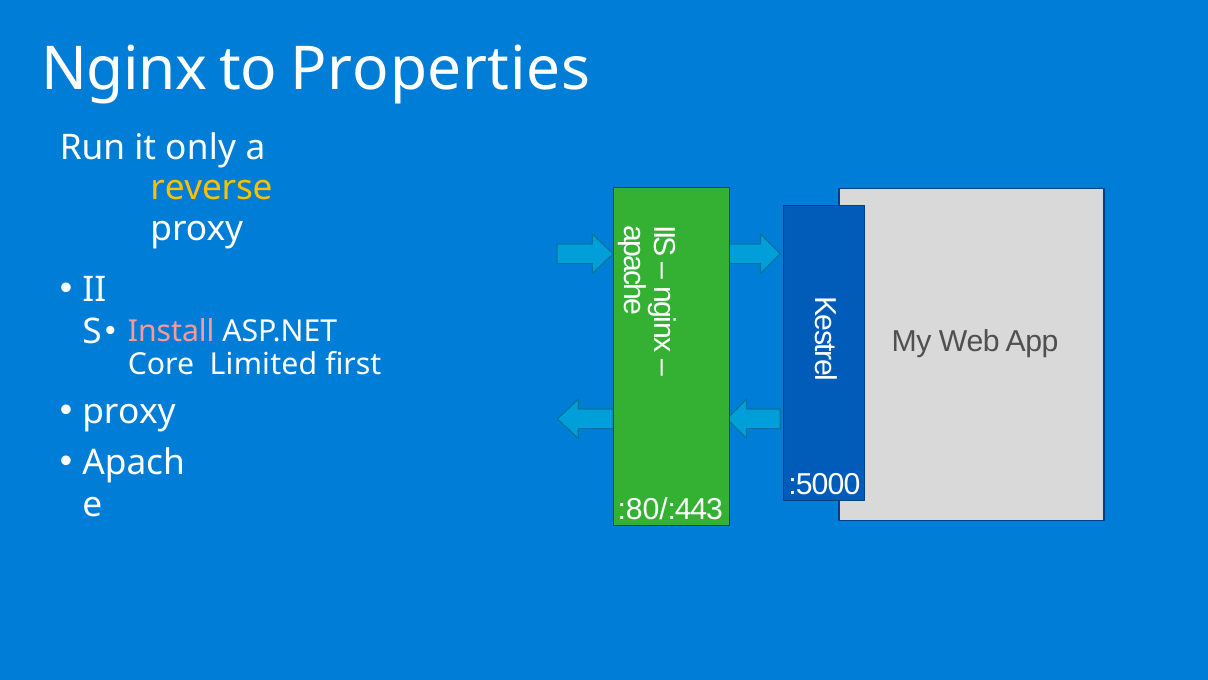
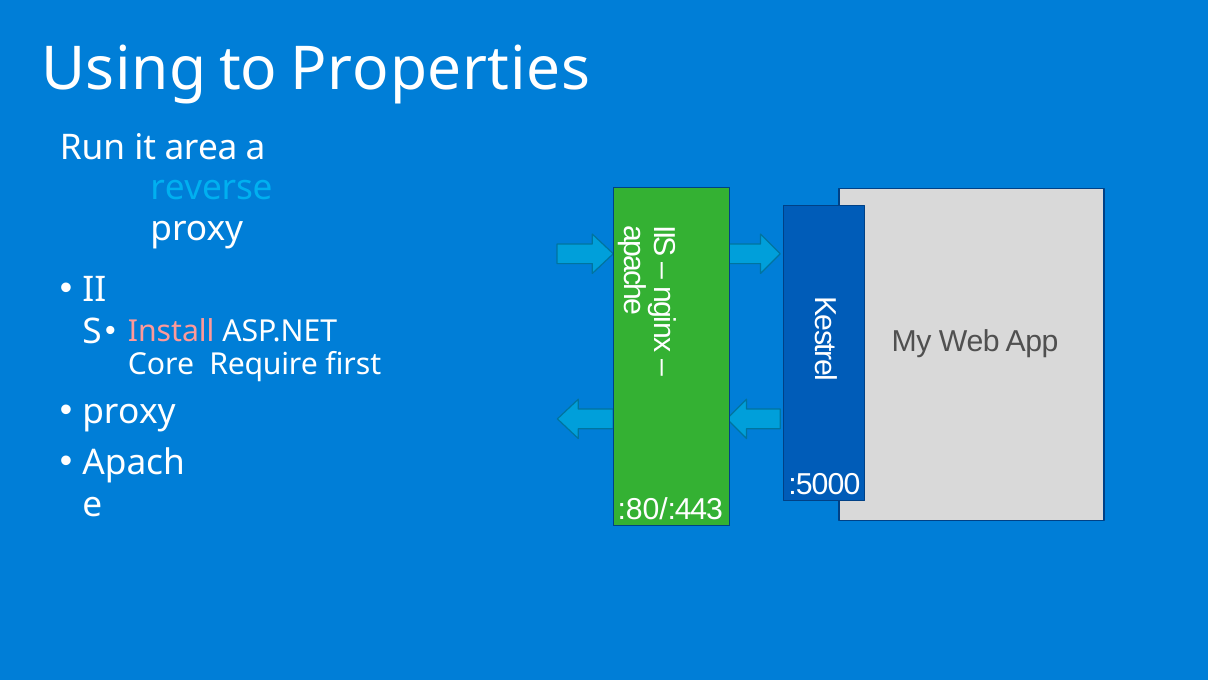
Nginx: Nginx -> Using
only: only -> area
reverse colour: yellow -> light blue
Limited: Limited -> Require
